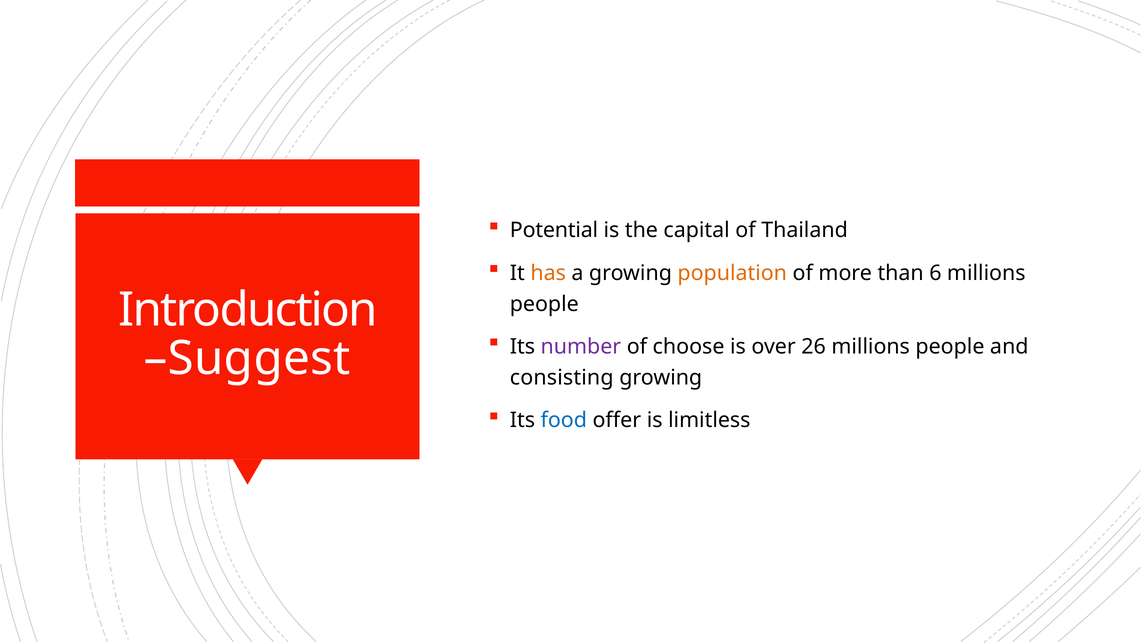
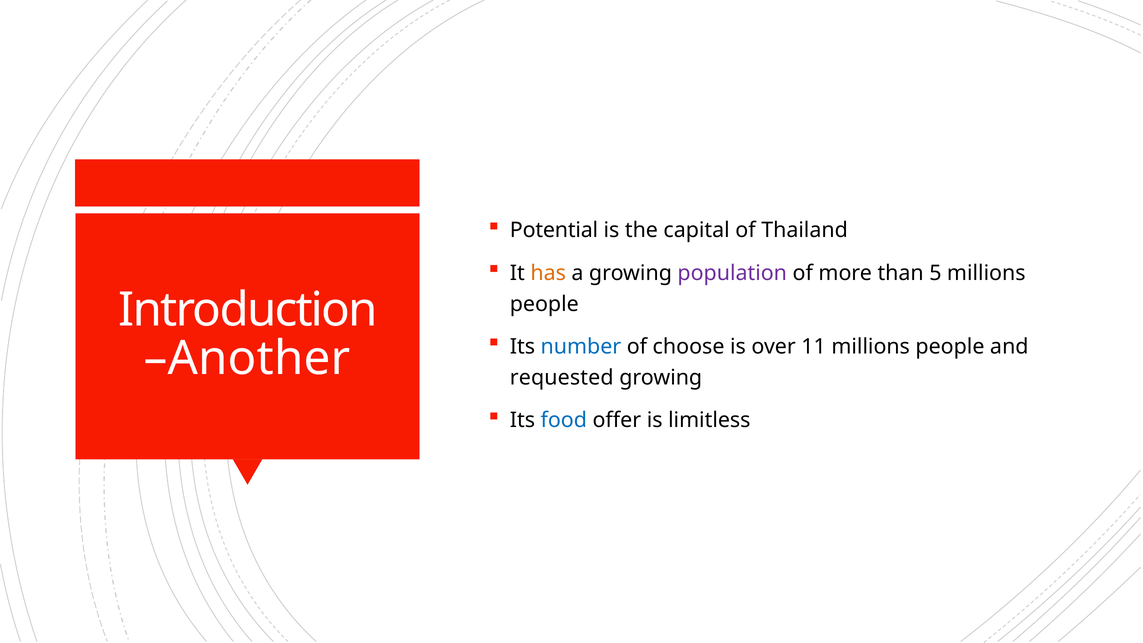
population colour: orange -> purple
6: 6 -> 5
number colour: purple -> blue
26: 26 -> 11
Suggest: Suggest -> Another
consisting: consisting -> requested
